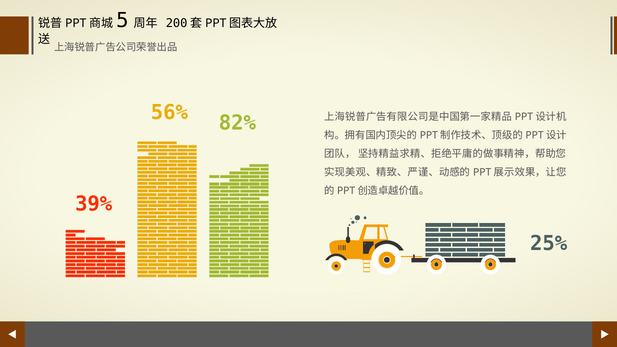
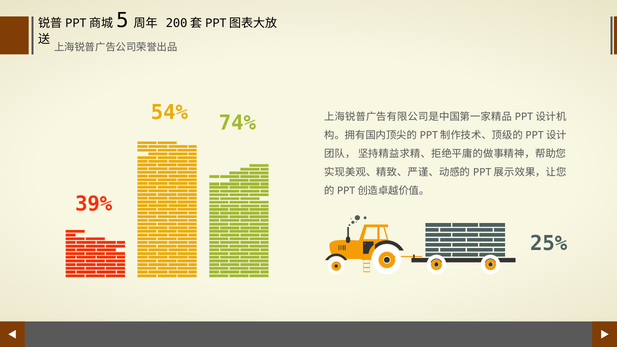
56%: 56% -> 54%
82%: 82% -> 74%
